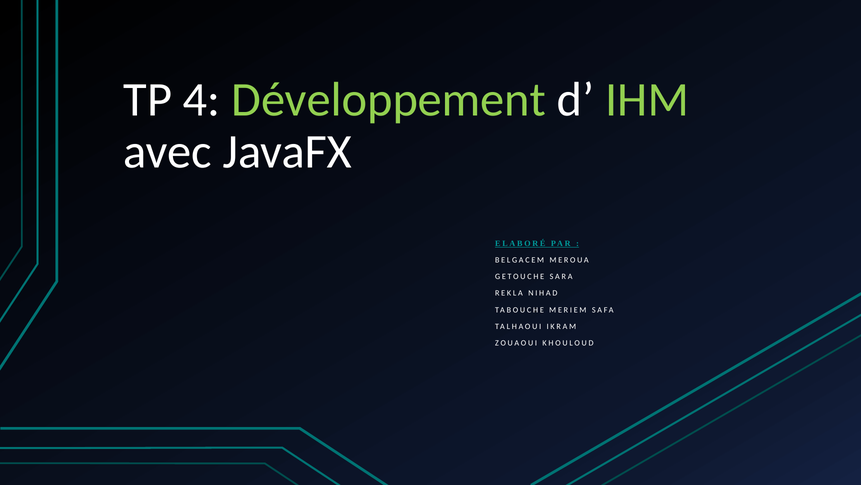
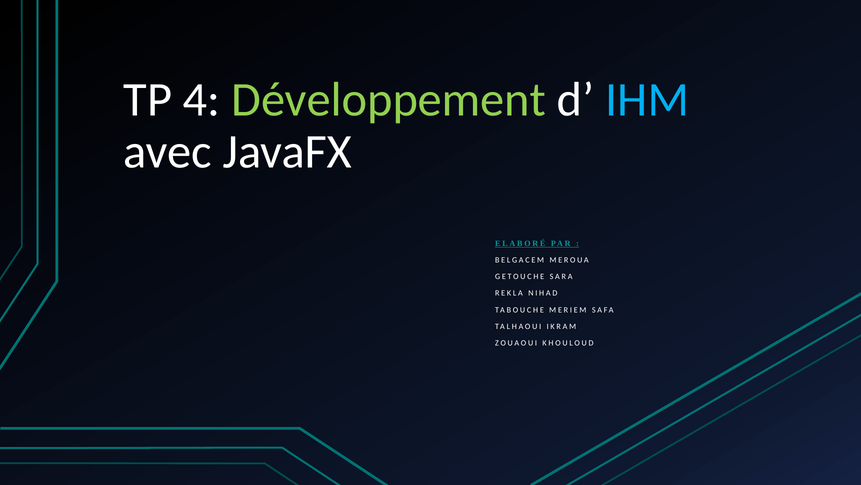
IHM colour: light green -> light blue
